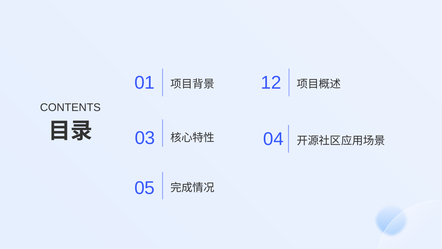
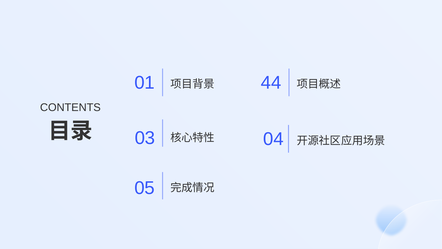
12: 12 -> 44
